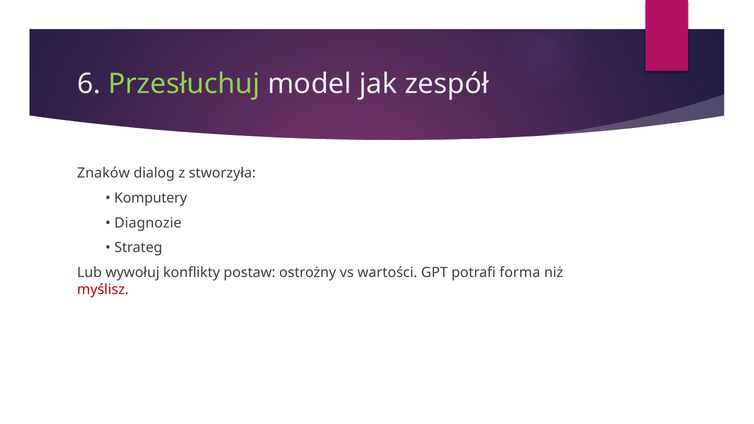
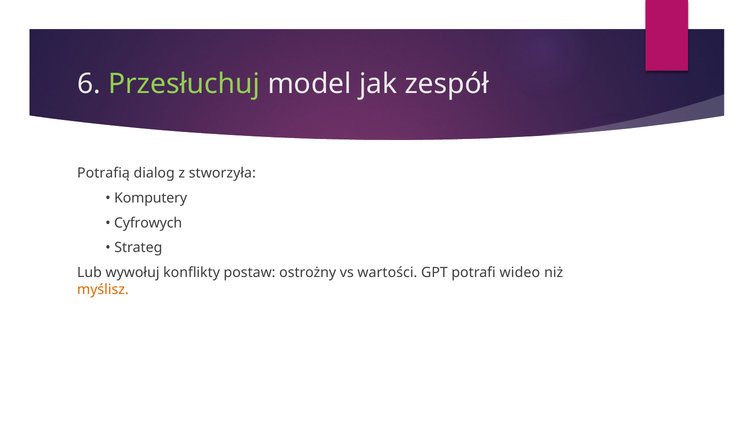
Znaków: Znaków -> Potrafią
Diagnozie: Diagnozie -> Cyfrowych
forma: forma -> wideo
myślisz colour: red -> orange
